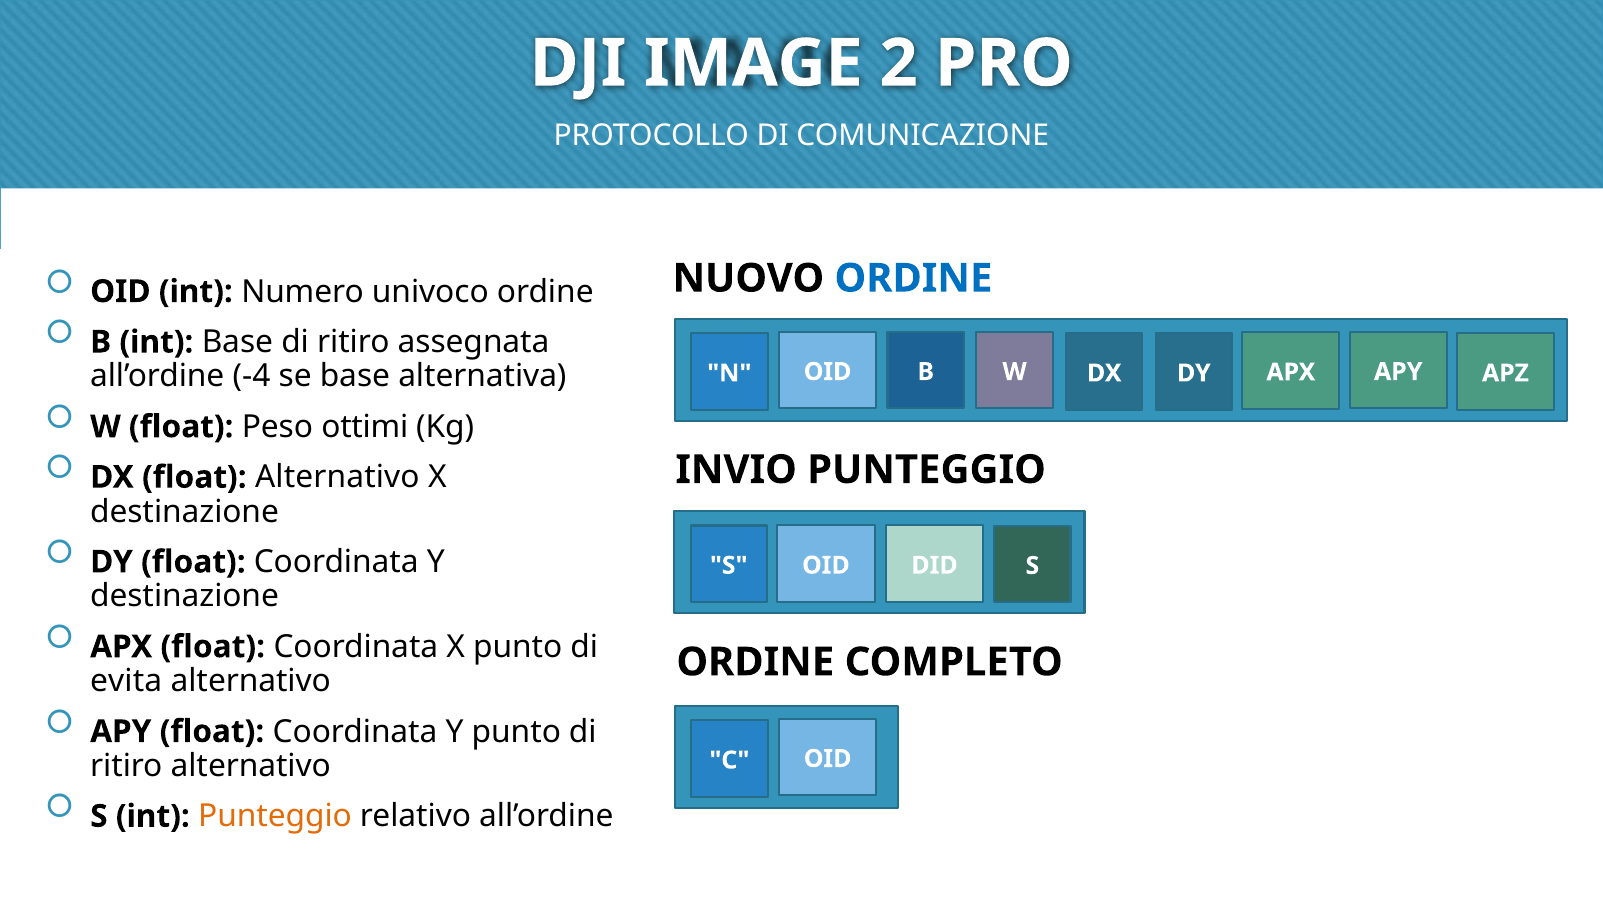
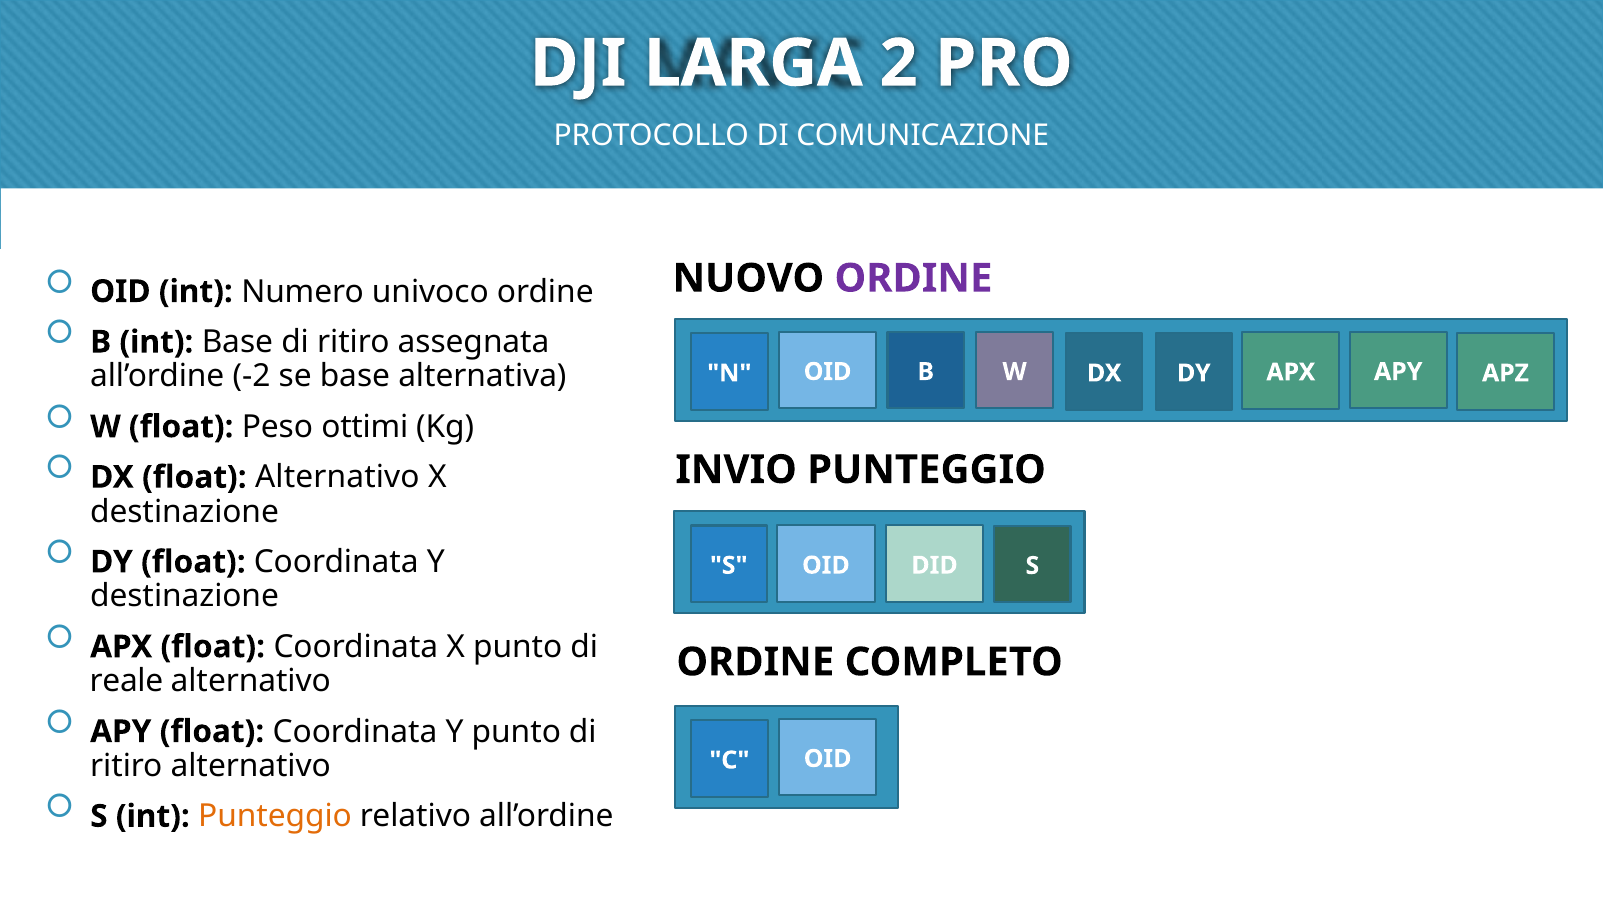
IMAGE: IMAGE -> LARGA
ORDINE at (913, 278) colour: blue -> purple
-4: -4 -> -2
evita: evita -> reale
